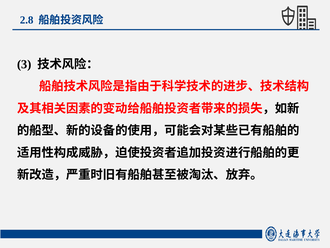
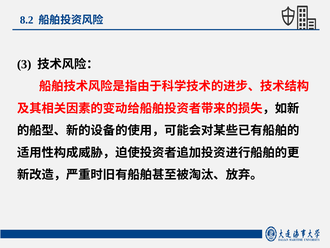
2.8: 2.8 -> 8.2
